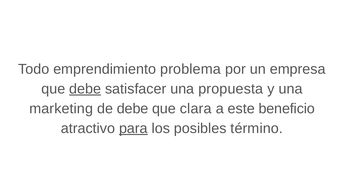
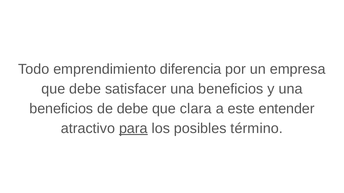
problema: problema -> diferencia
debe at (85, 89) underline: present -> none
satisfacer una propuesta: propuesta -> beneficios
marketing at (61, 109): marketing -> beneficios
beneficio: beneficio -> entender
